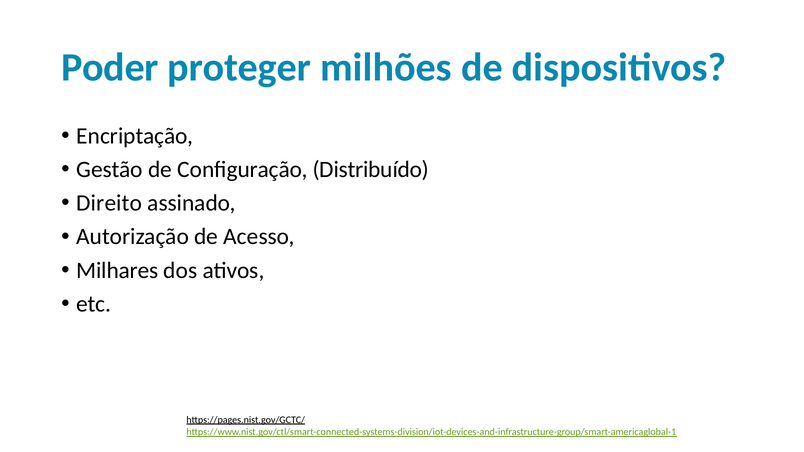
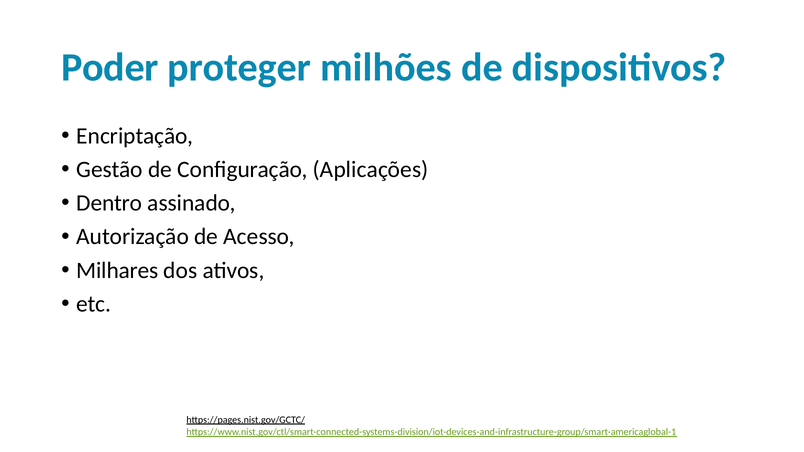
Distribuído: Distribuído -> Aplicações
Direito: Direito -> Dentro
